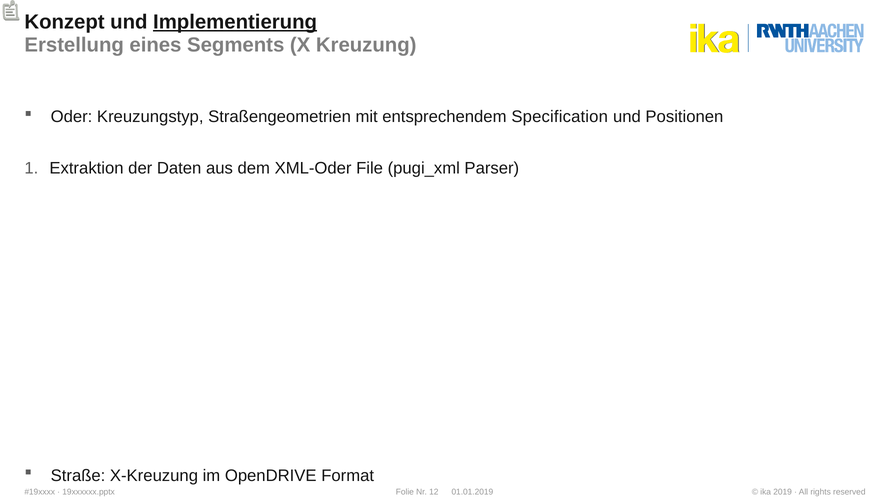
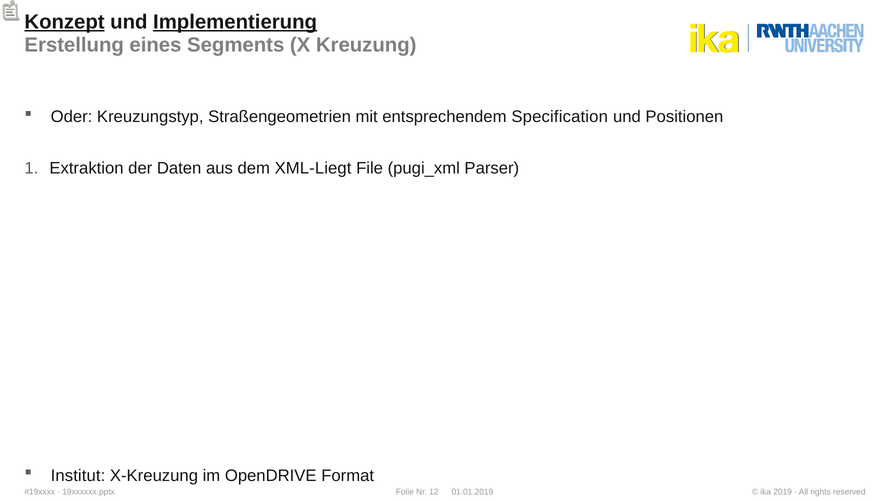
Konzept underline: none -> present
XML-Oder: XML-Oder -> XML-Liegt
Straße: Straße -> Institut
